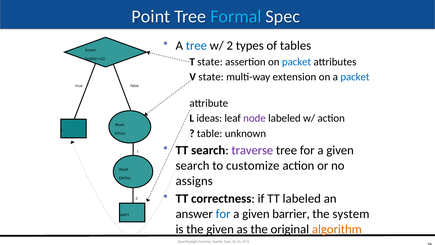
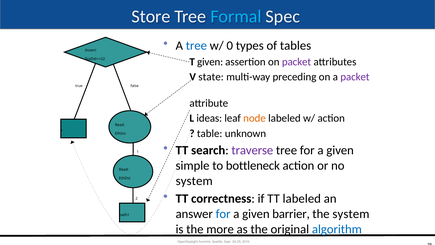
Point: Point -> Store
w/ 2: 2 -> 0
T state: state -> given
packet at (297, 62) colour: blue -> purple
extension: extension -> preceding
packet at (355, 77) colour: blue -> purple
node colour: purple -> orange
search at (193, 165): search -> simple
customize: customize -> bottleneck
assigns at (194, 181): assigns -> system
the given: given -> more
algorithm colour: orange -> blue
